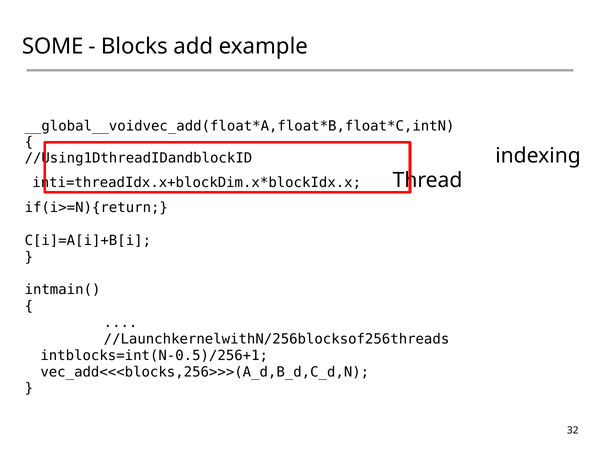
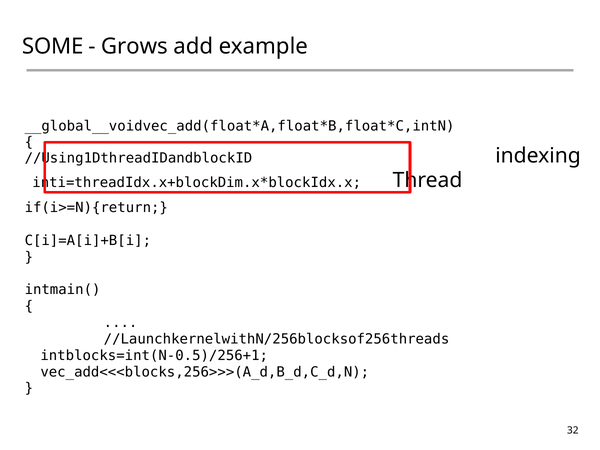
Blocks: Blocks -> Grows
